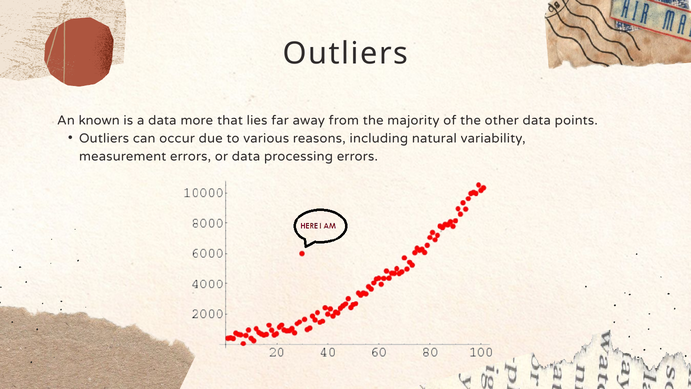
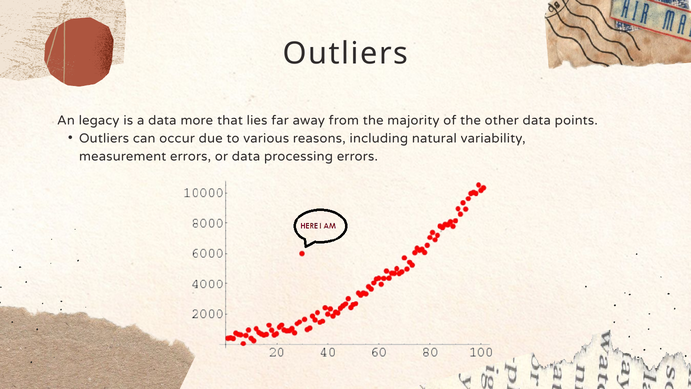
known: known -> legacy
